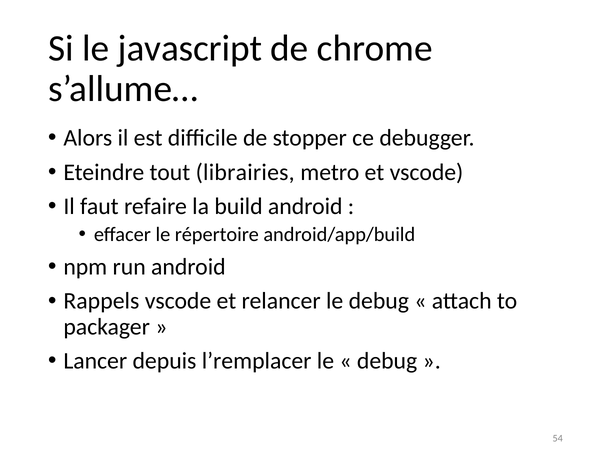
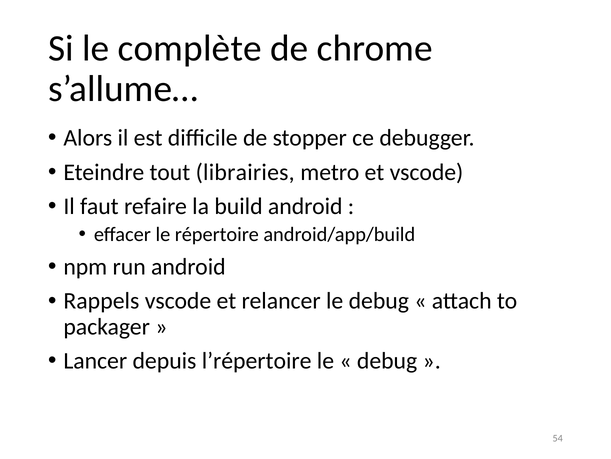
javascript: javascript -> complète
l’remplacer: l’remplacer -> l’répertoire
